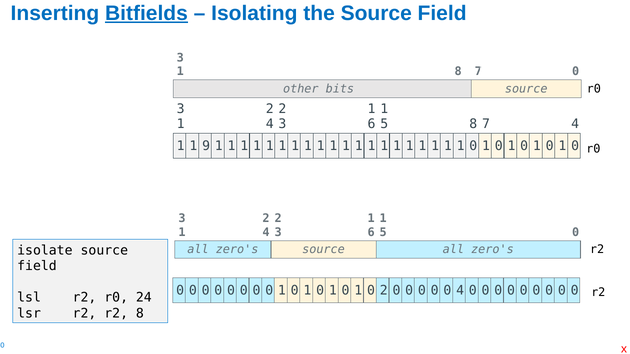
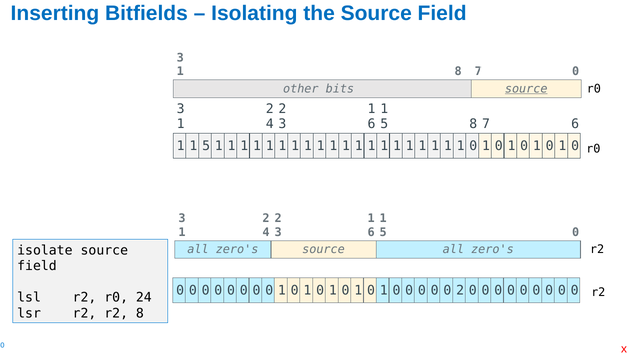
Bitfields underline: present -> none
source at (526, 89) underline: none -> present
7 4: 4 -> 6
1 1 9: 9 -> 5
2 at (384, 291): 2 -> 1
0 4: 4 -> 2
